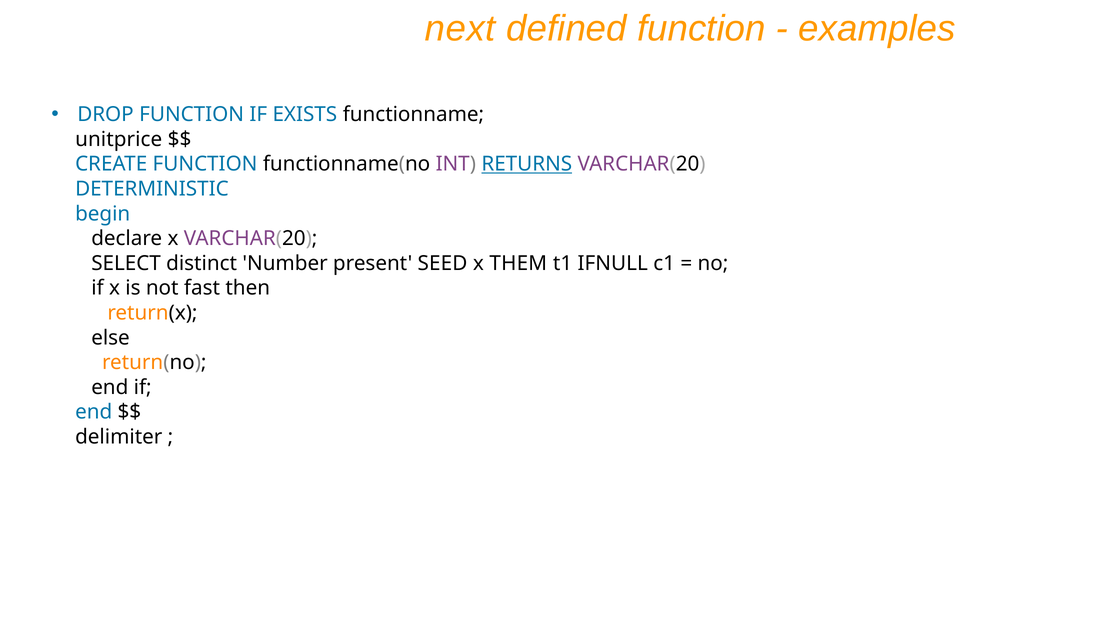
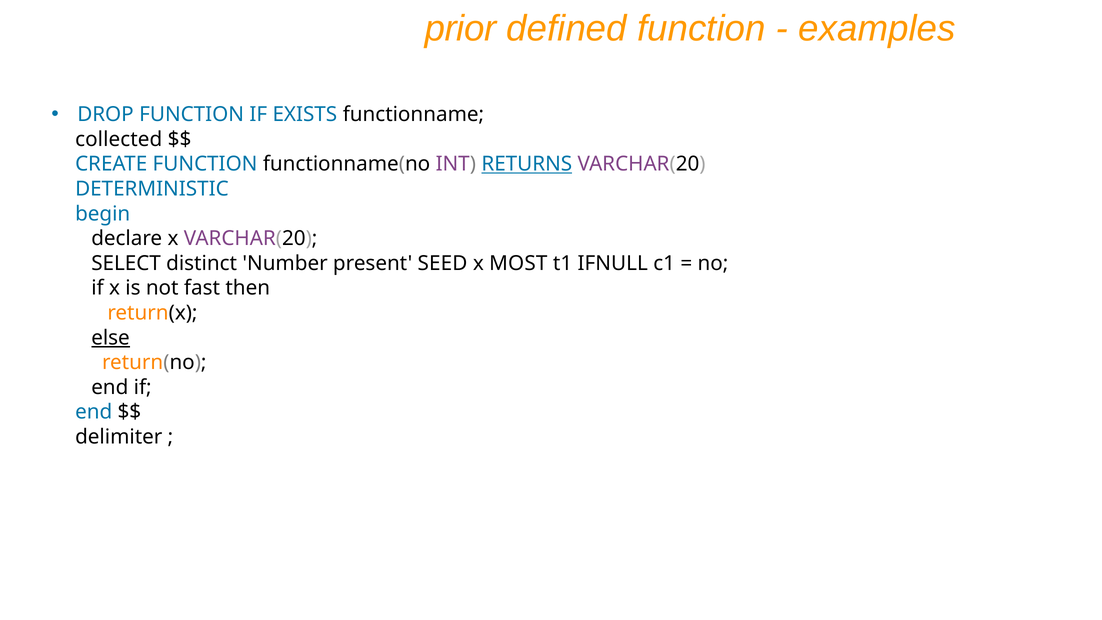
next: next -> prior
unitprice: unitprice -> collected
THEM: THEM -> MOST
else underline: none -> present
